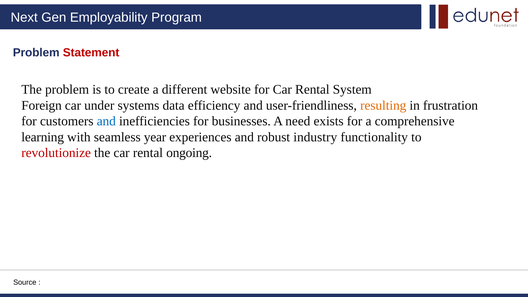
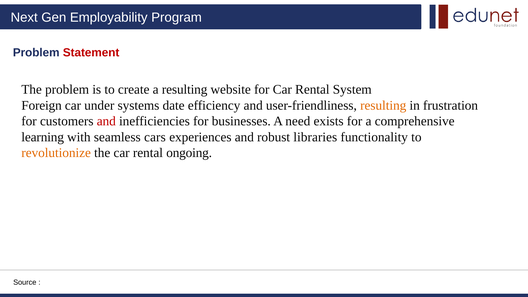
a different: different -> resulting
data: data -> date
and at (106, 121) colour: blue -> red
year: year -> cars
industry: industry -> libraries
revolutionize colour: red -> orange
